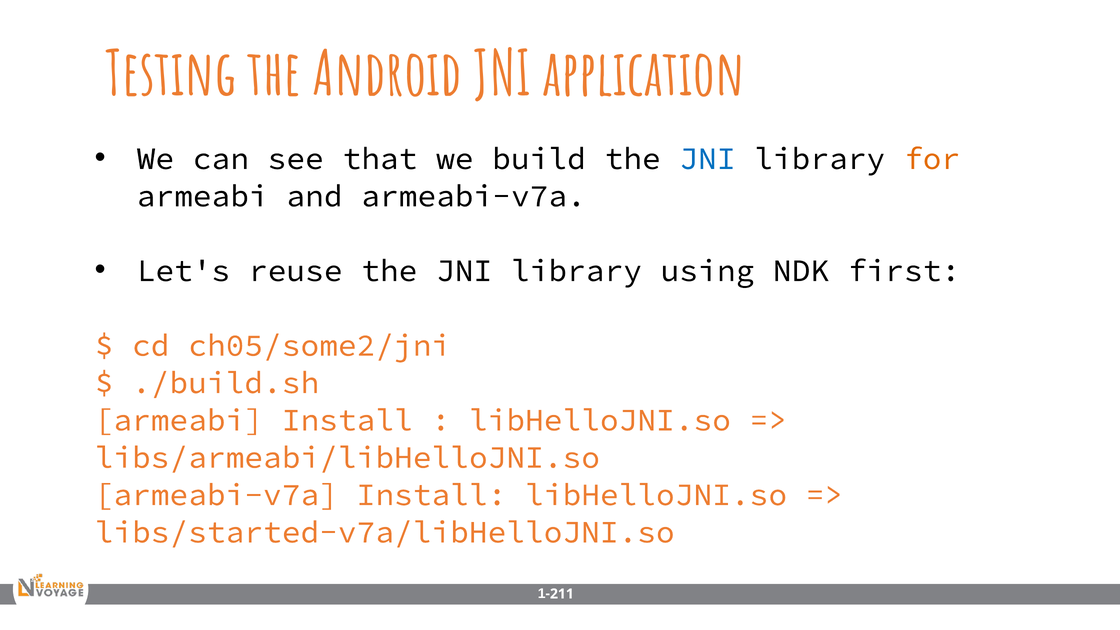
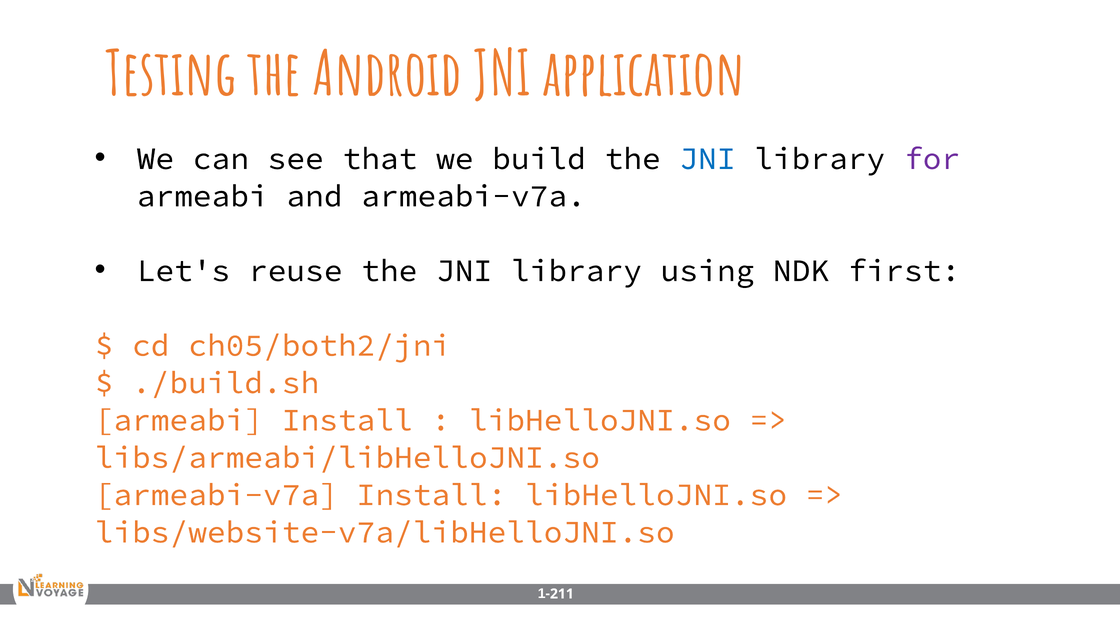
for colour: orange -> purple
ch05/some2/jni: ch05/some2/jni -> ch05/both2/jni
libs/started-v7a/libHelloJNI.so: libs/started-v7a/libHelloJNI.so -> libs/website-v7a/libHelloJNI.so
